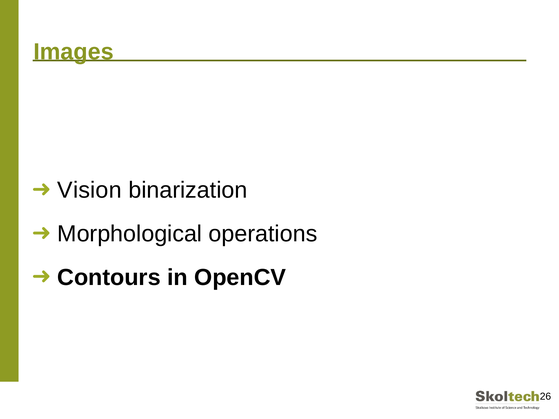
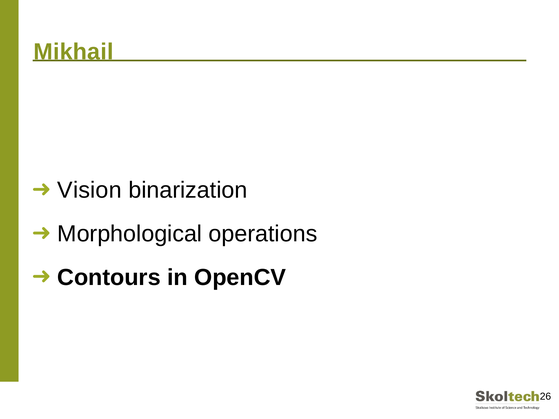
Images: Images -> Mikhail
